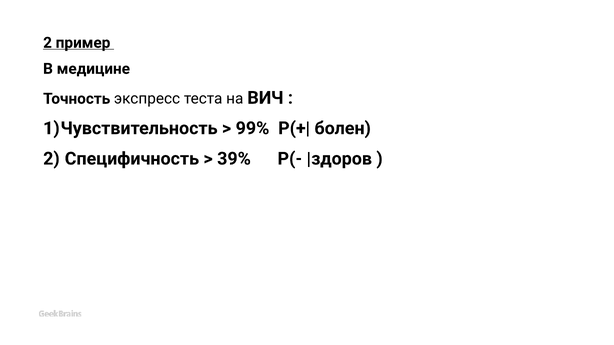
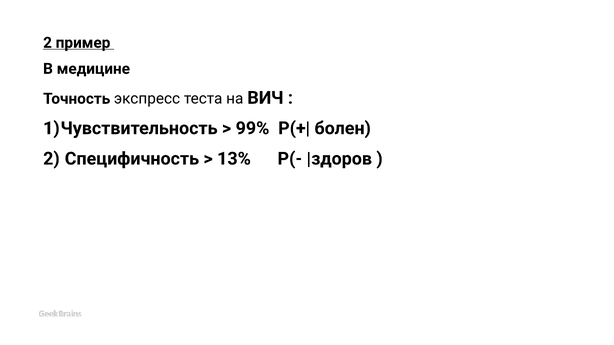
39%: 39% -> 13%
